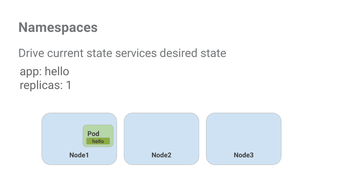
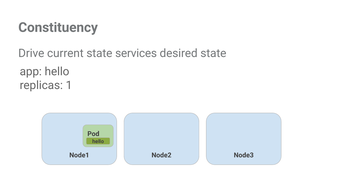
Namespaces: Namespaces -> Constituency
